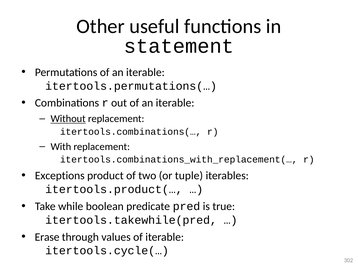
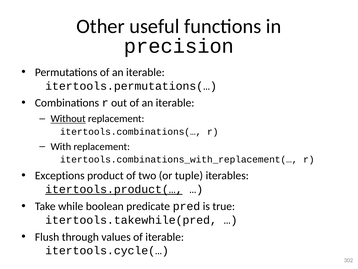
statement: statement -> precision
itertools.product(… underline: none -> present
Erase: Erase -> Flush
